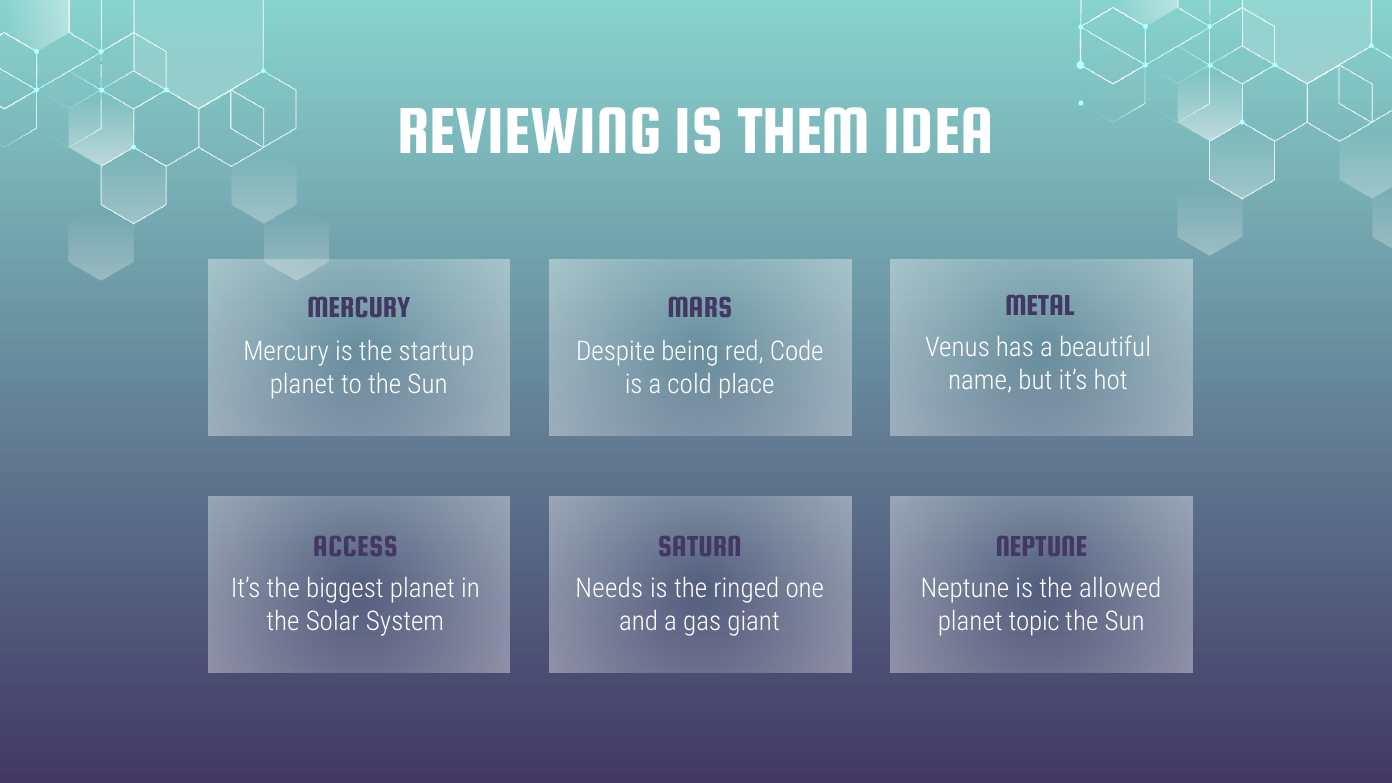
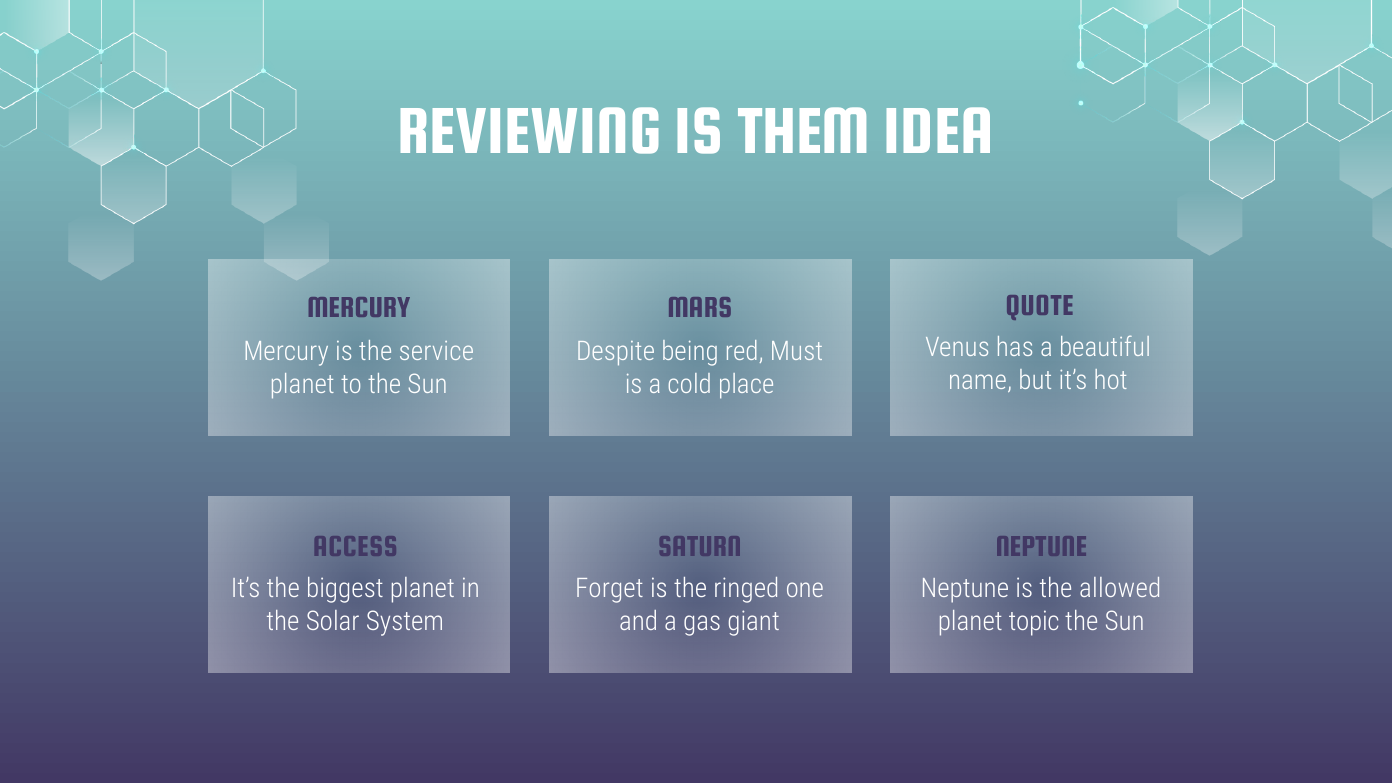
METAL: METAL -> QUOTE
startup: startup -> service
Code: Code -> Must
Needs: Needs -> Forget
